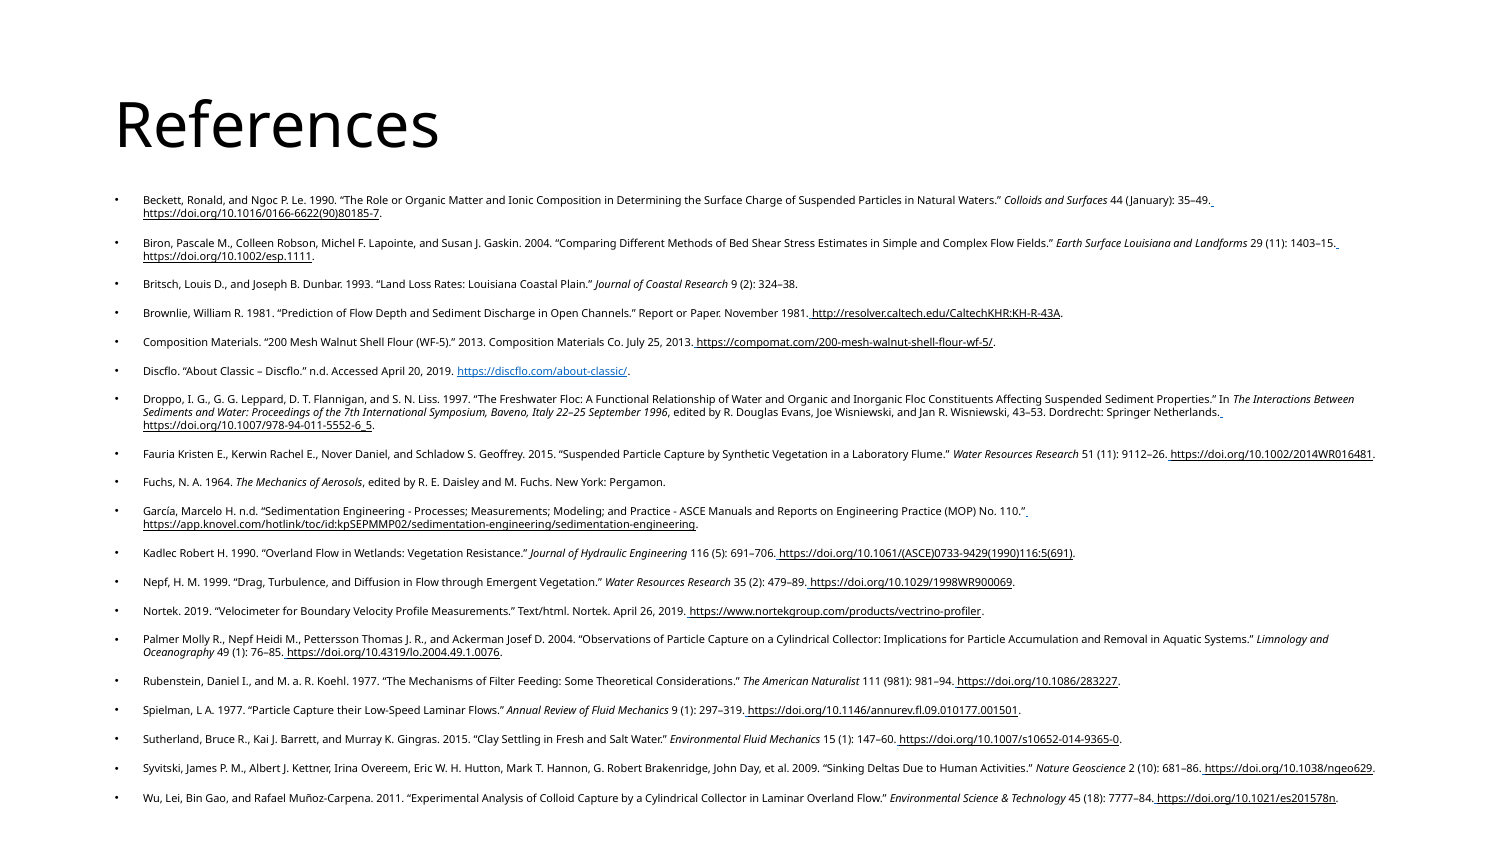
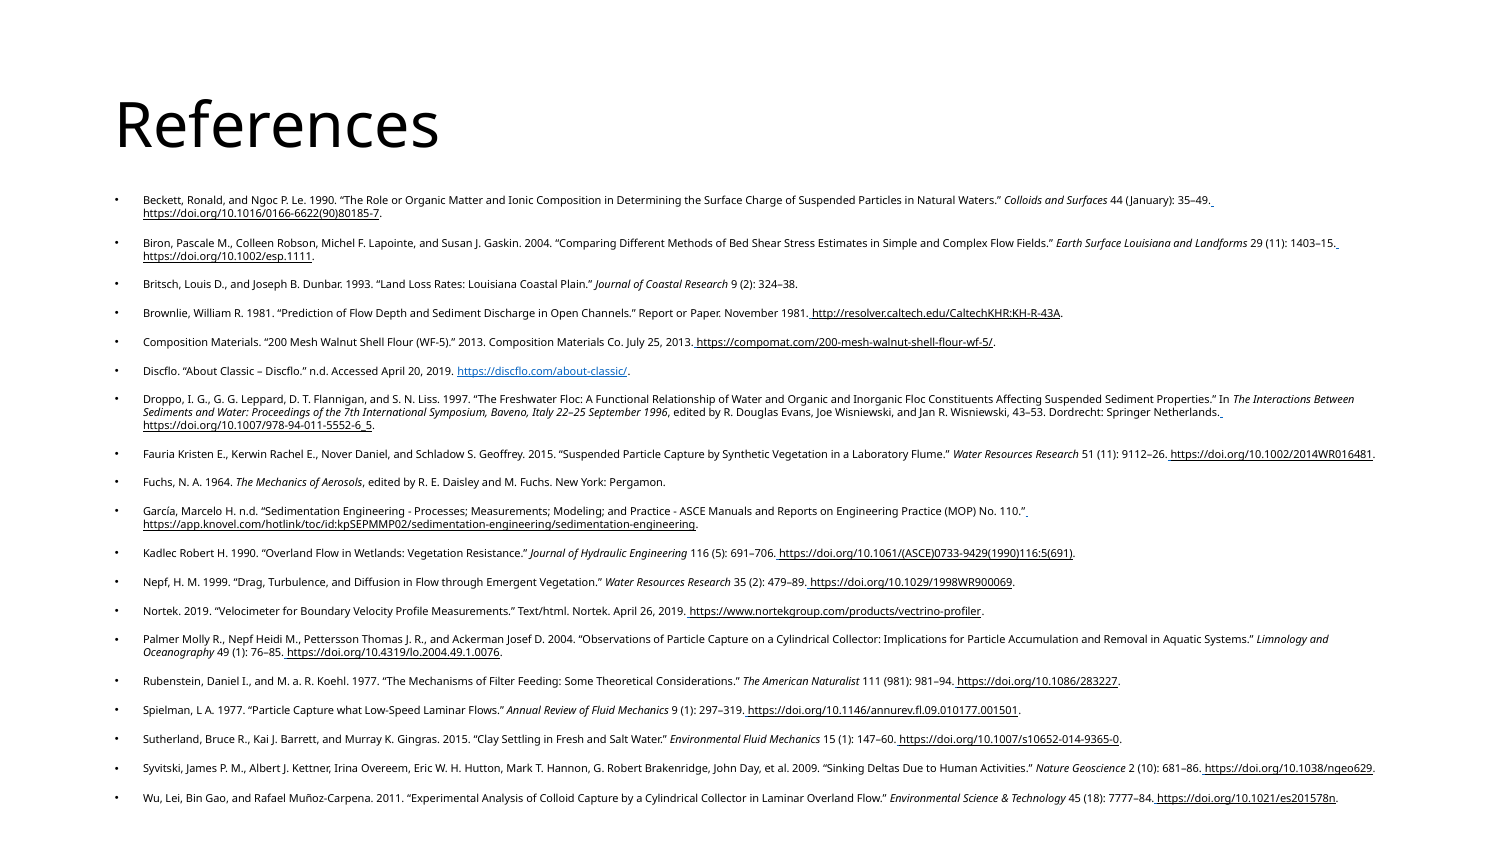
their: their -> what
